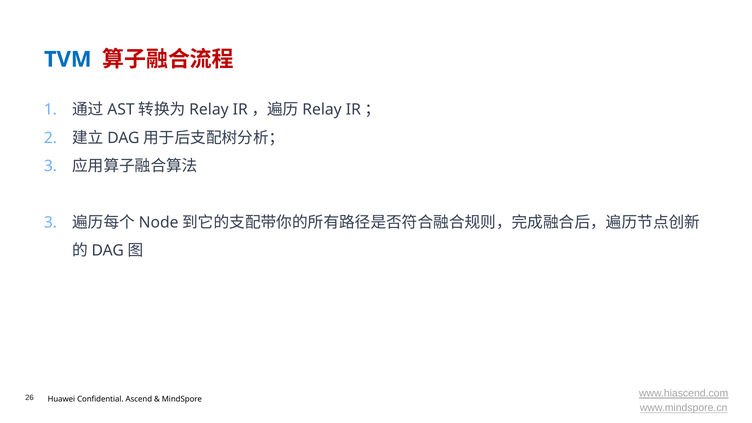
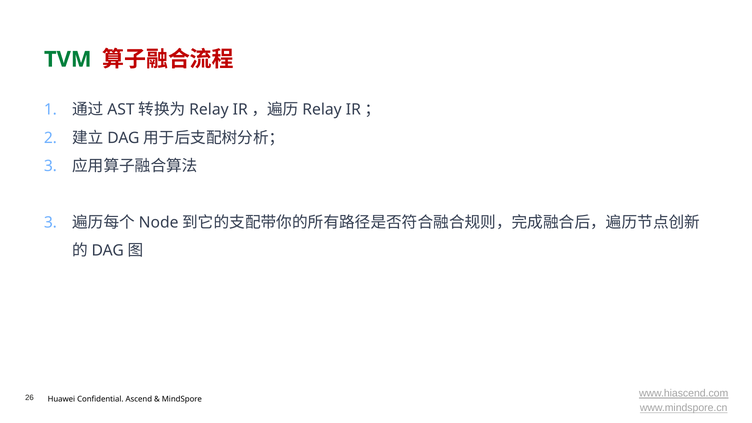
TVM colour: blue -> green
